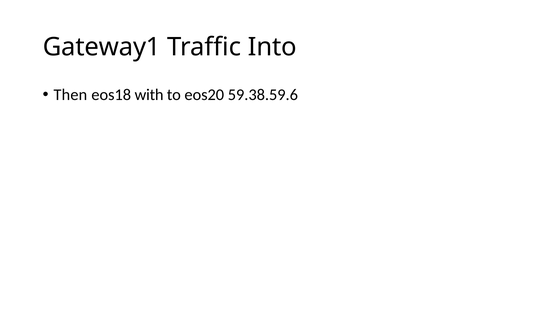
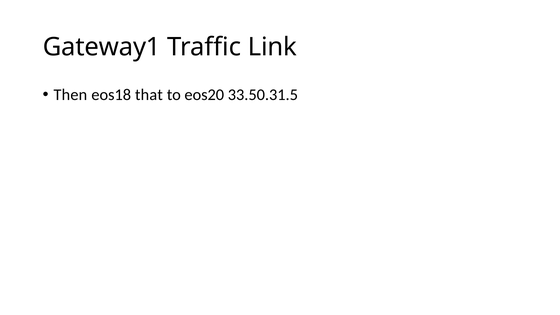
Into: Into -> Link
with: with -> that
59.38.59.6: 59.38.59.6 -> 33.50.31.5
